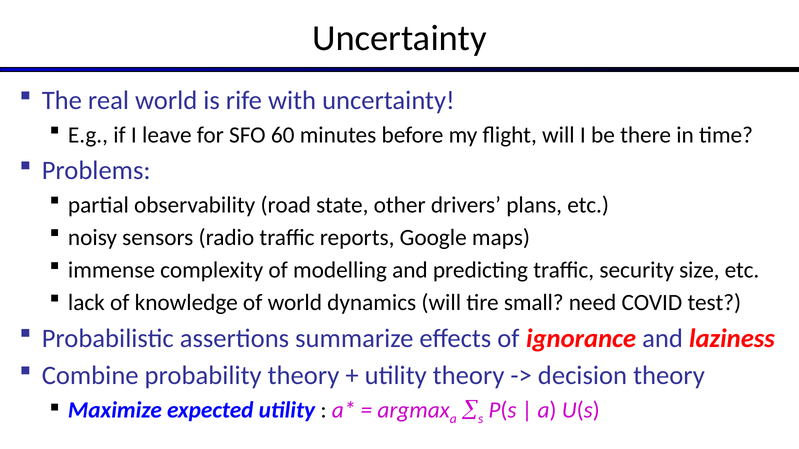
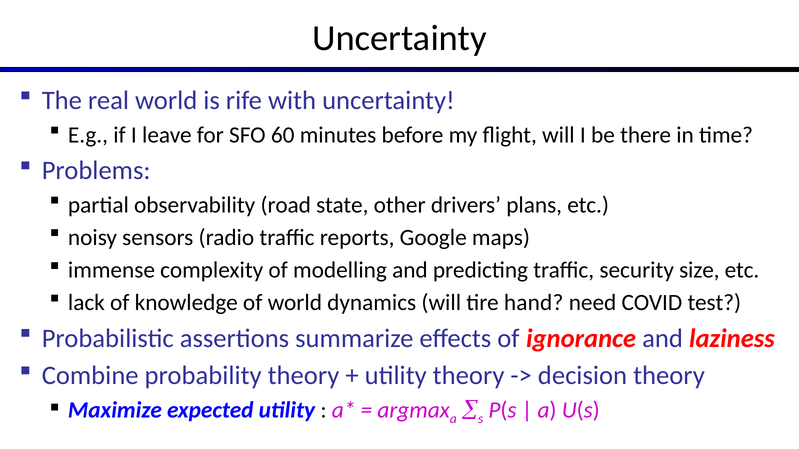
small: small -> hand
